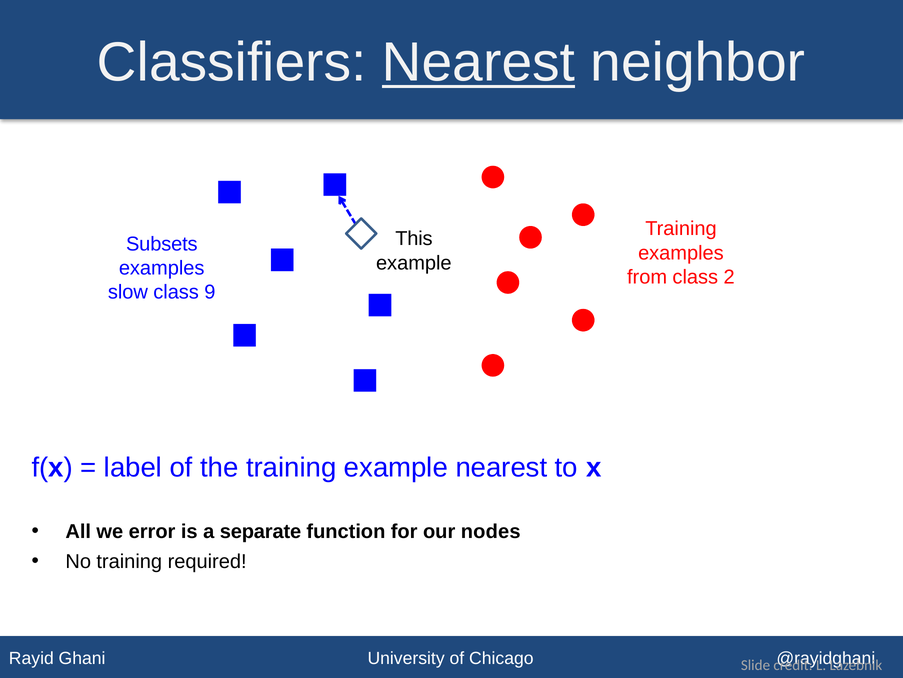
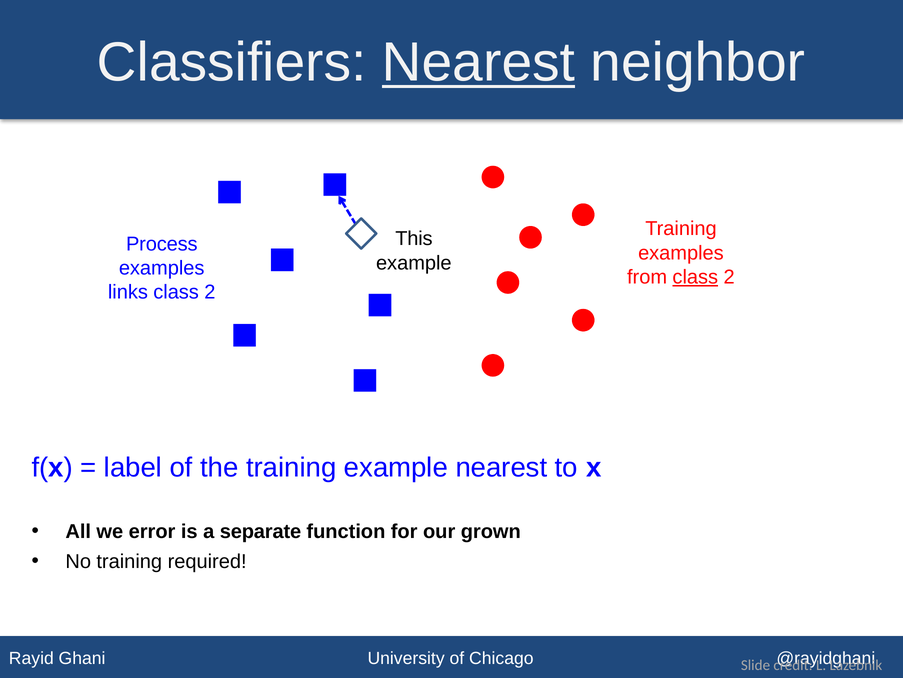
Subsets: Subsets -> Process
class at (695, 277) underline: none -> present
slow: slow -> links
9 at (210, 292): 9 -> 2
nodes: nodes -> grown
